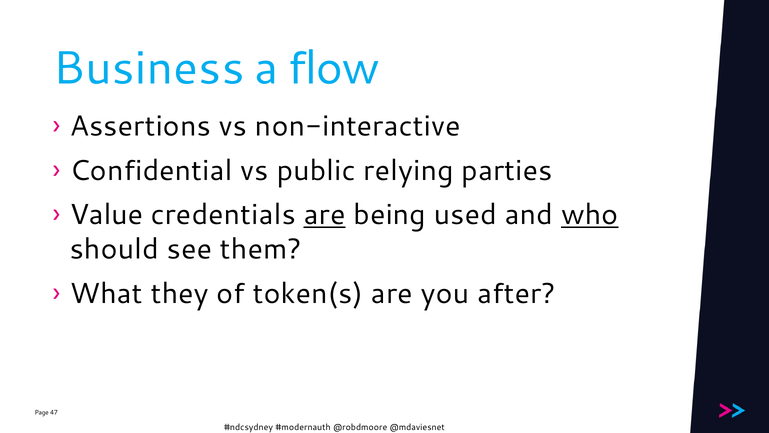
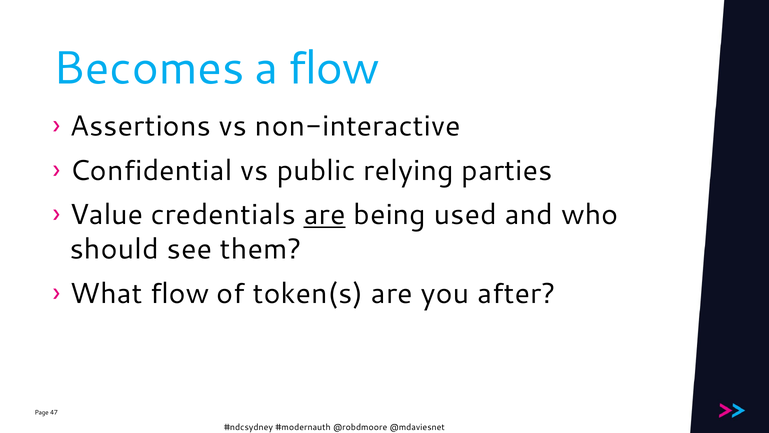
Business: Business -> Becomes
who underline: present -> none
What they: they -> flow
